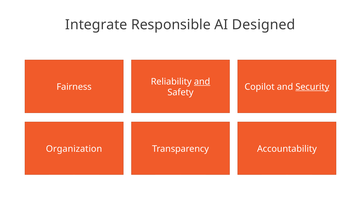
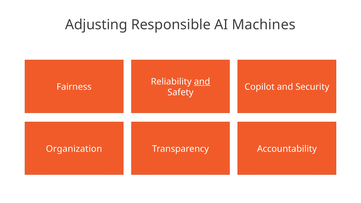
Integrate: Integrate -> Adjusting
Designed: Designed -> Machines
Security underline: present -> none
